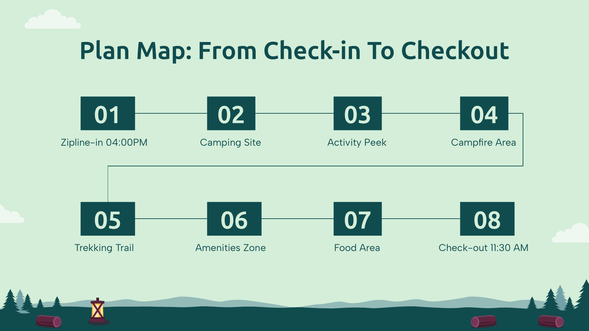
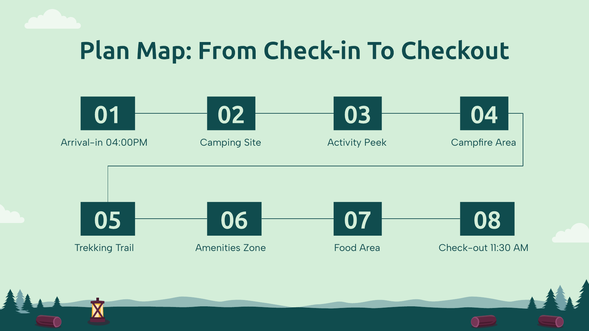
Zipline-in: Zipline-in -> Arrival-in
